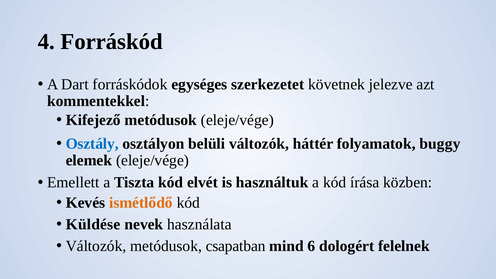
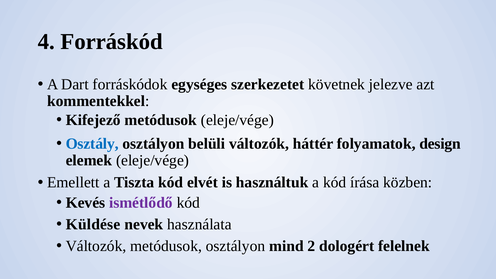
buggy: buggy -> design
ismétlődő colour: orange -> purple
metódusok csapatban: csapatban -> osztályon
6: 6 -> 2
